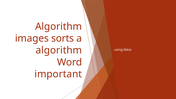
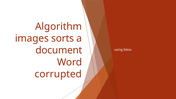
algorithm at (59, 50): algorithm -> document
important: important -> corrupted
